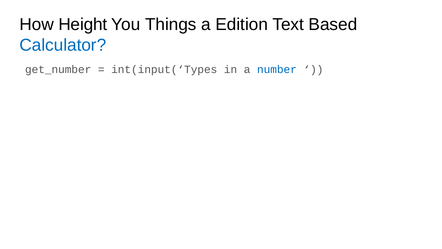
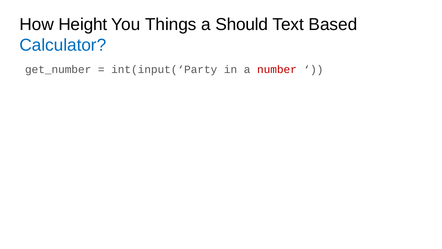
Edition: Edition -> Should
int(input(‘Types: int(input(‘Types -> int(input(‘Party
number colour: blue -> red
